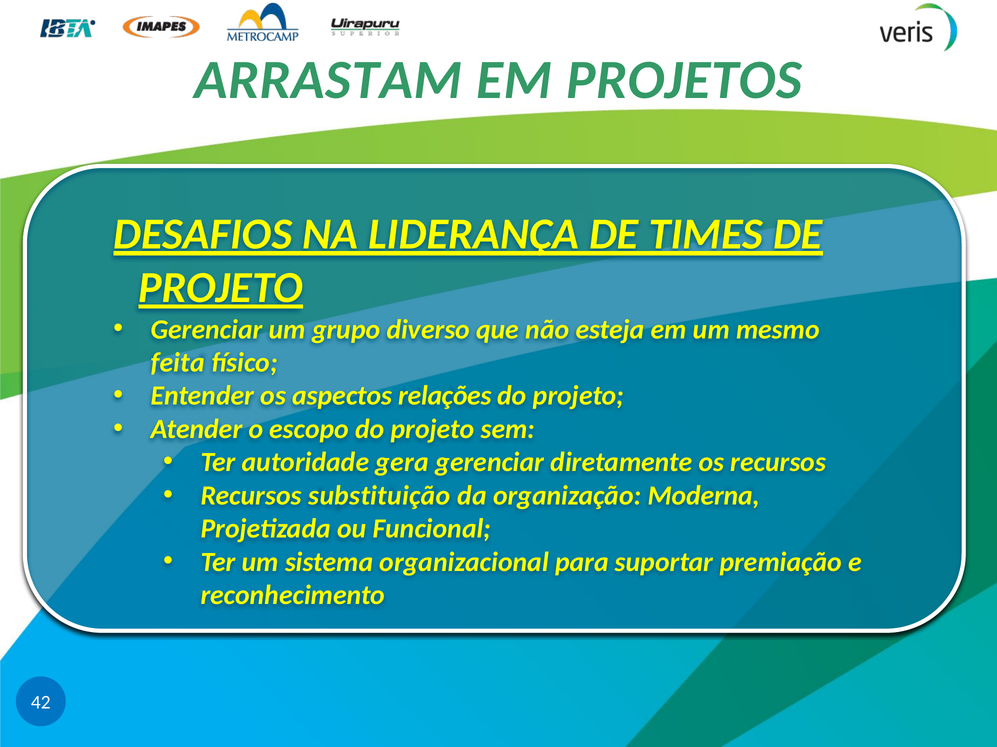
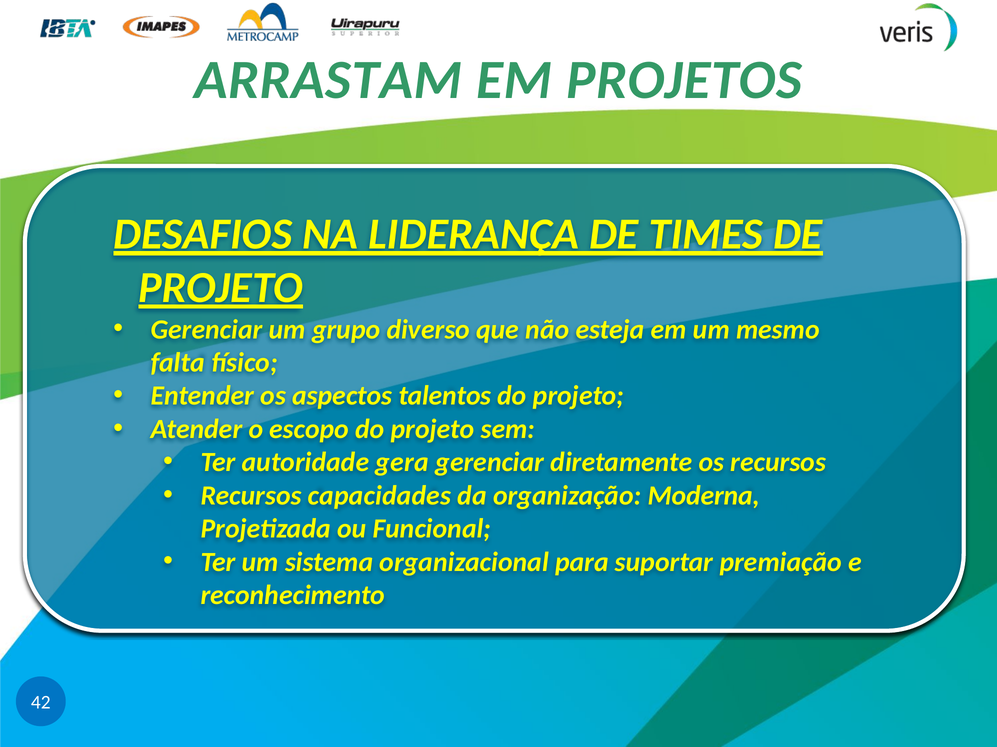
feita: feita -> falta
relações: relações -> talentos
substituição: substituição -> capacidades
